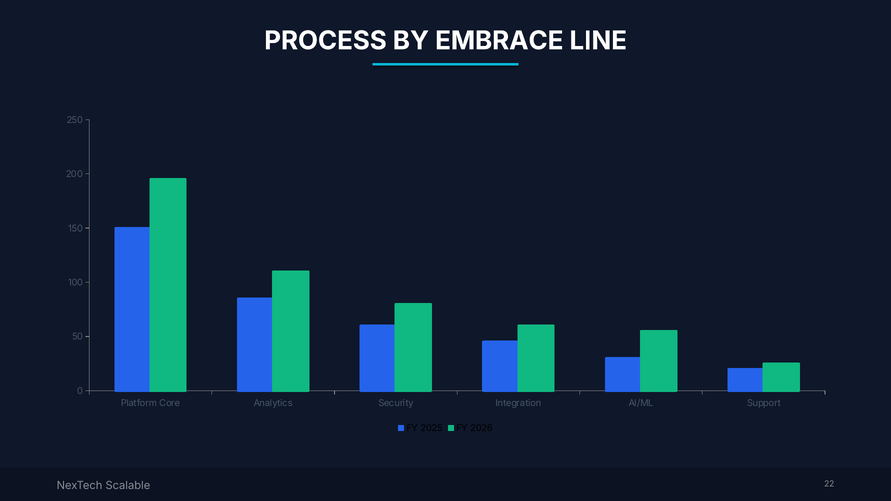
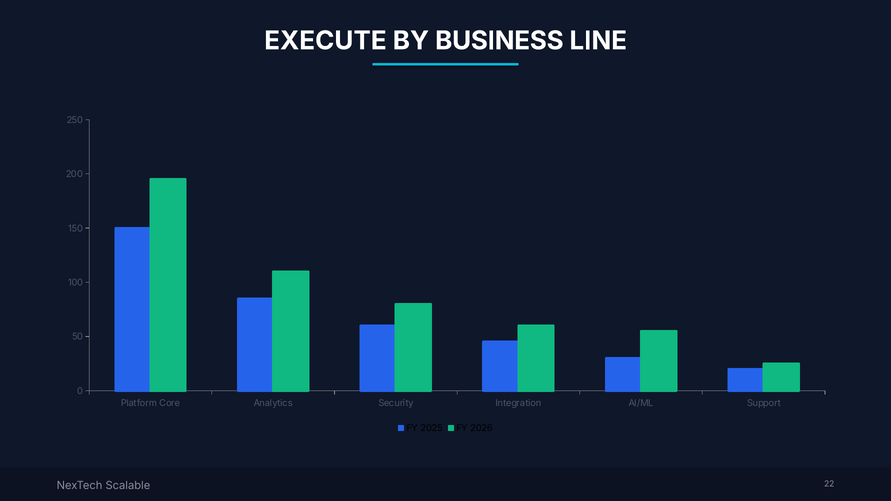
PROCESS: PROCESS -> EXECUTE
EMBRACE: EMBRACE -> BUSINESS
